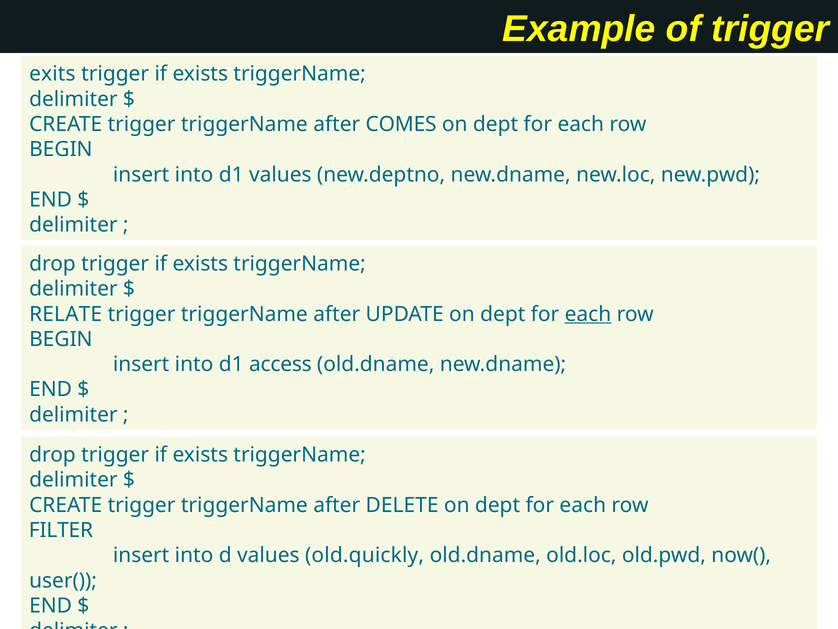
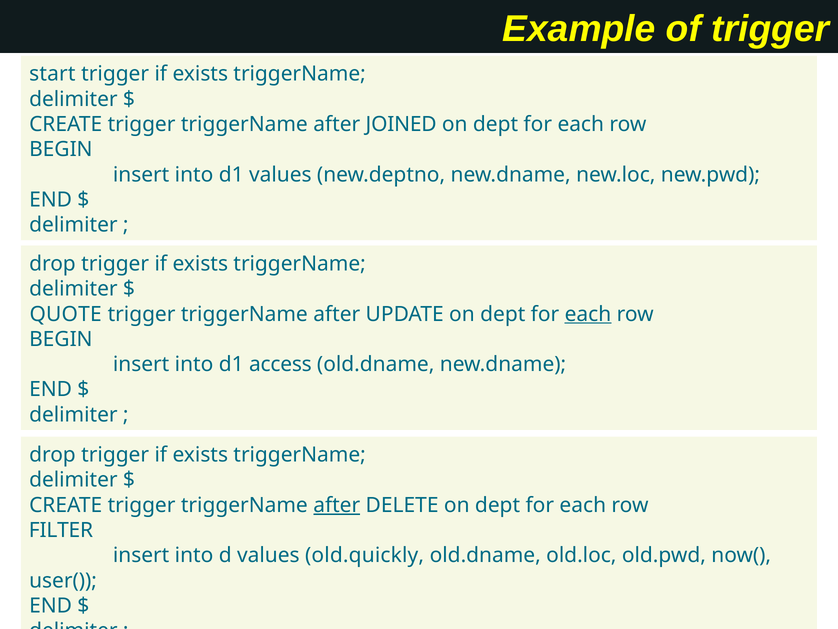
exits: exits -> start
COMES: COMES -> JOINED
RELATE: RELATE -> QUOTE
after at (337, 505) underline: none -> present
